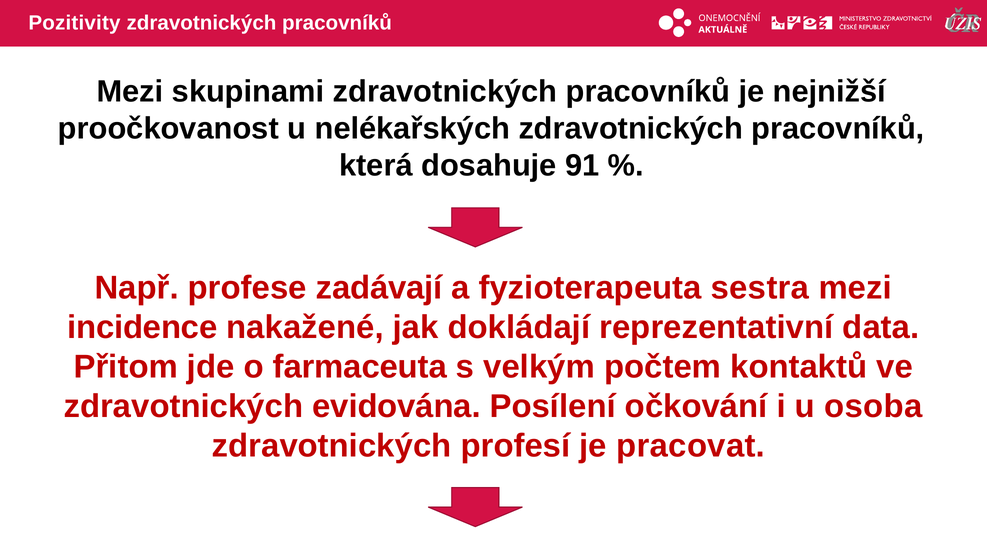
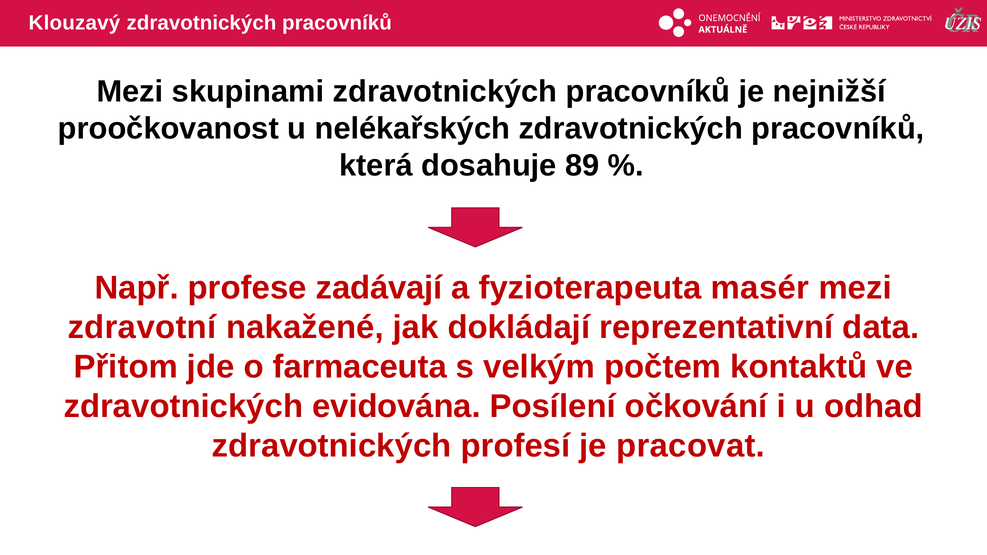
Pozitivity: Pozitivity -> Klouzavý
91: 91 -> 89
sestra: sestra -> masér
incidence: incidence -> zdravotní
osoba: osoba -> odhad
